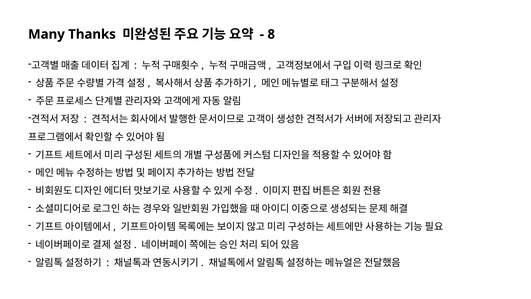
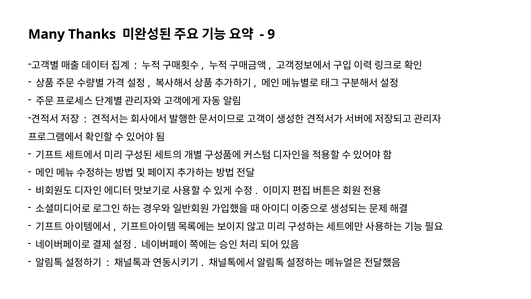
8: 8 -> 9
